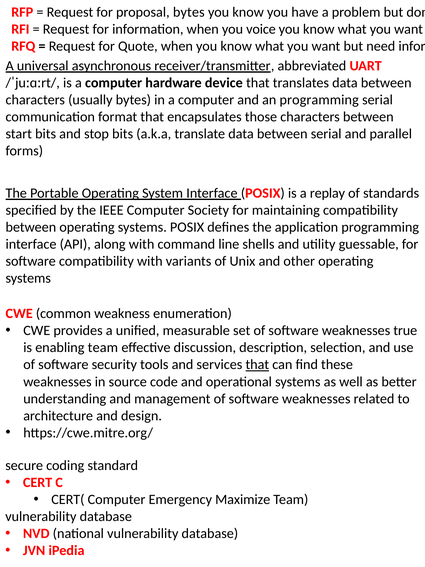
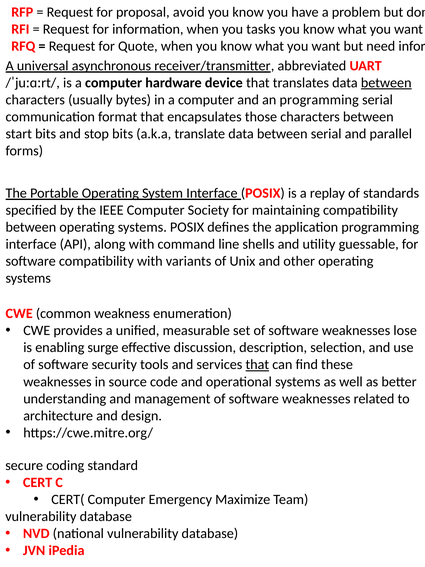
proposal bytes: bytes -> avoid
voice: voice -> tasks
between at (386, 83) underline: none -> present
true: true -> lose
enabling team: team -> surge
